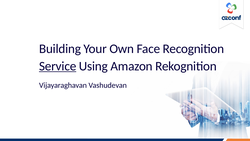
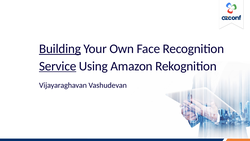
Building underline: none -> present
